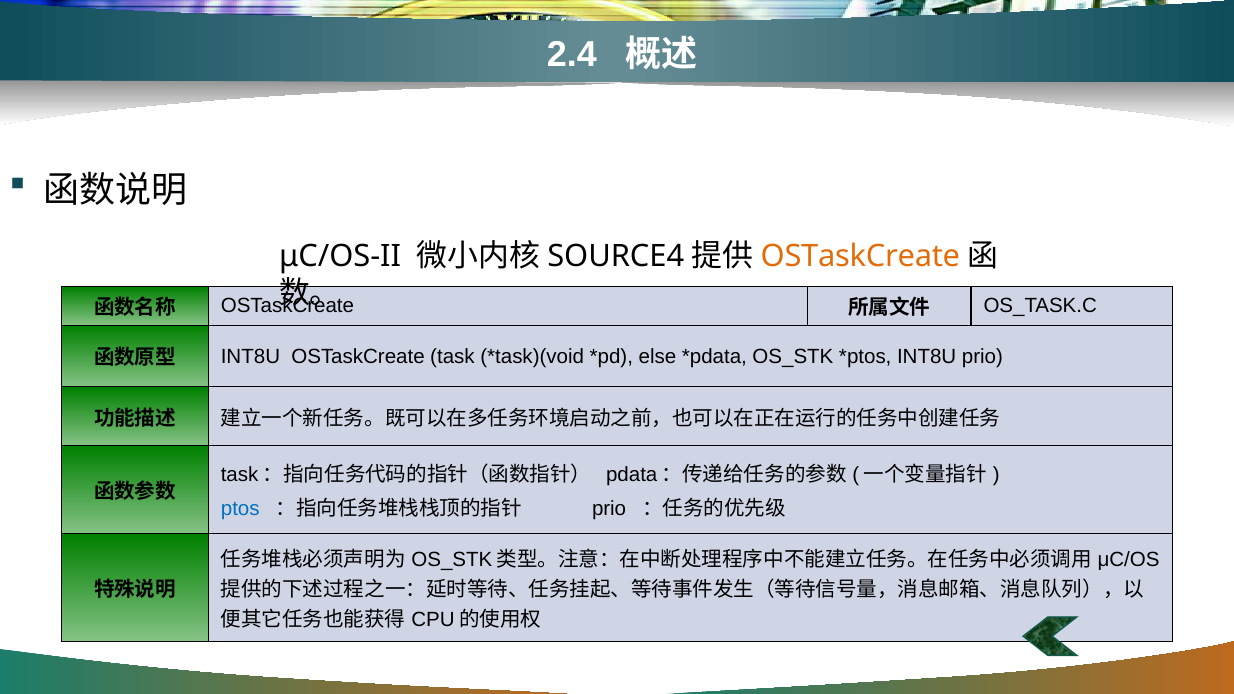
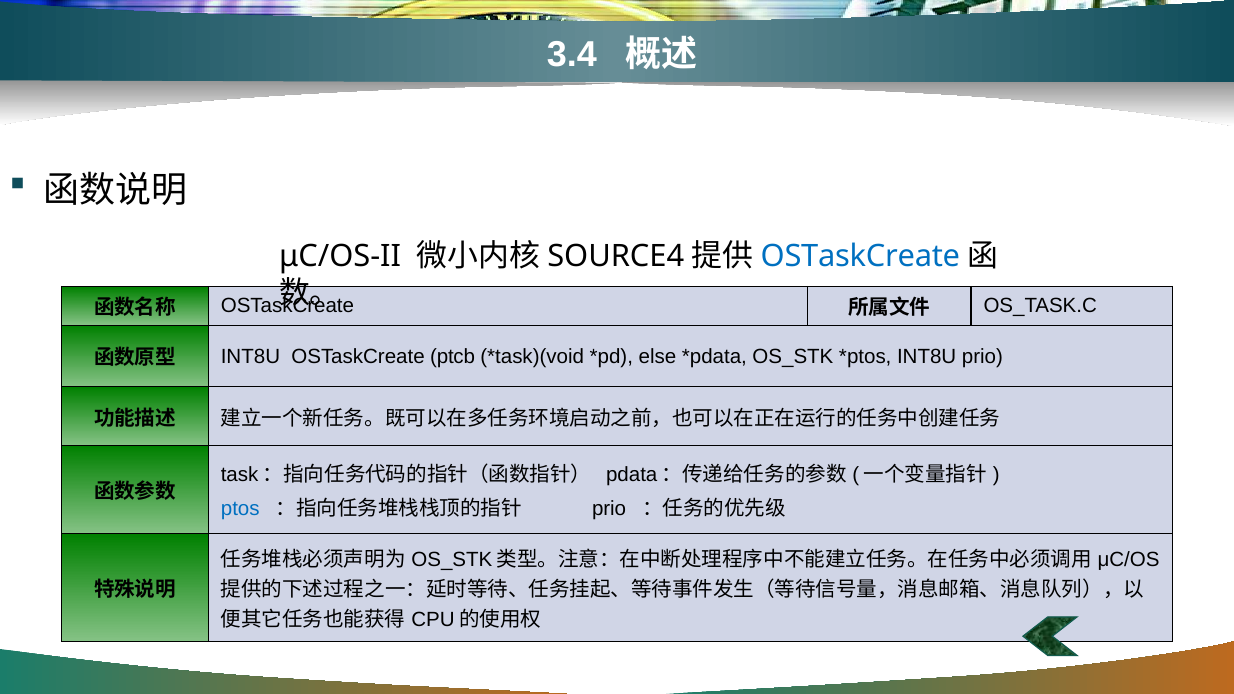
2.4: 2.4 -> 3.4
OSTaskCreate at (860, 257) colour: orange -> blue
task: task -> ptcb
